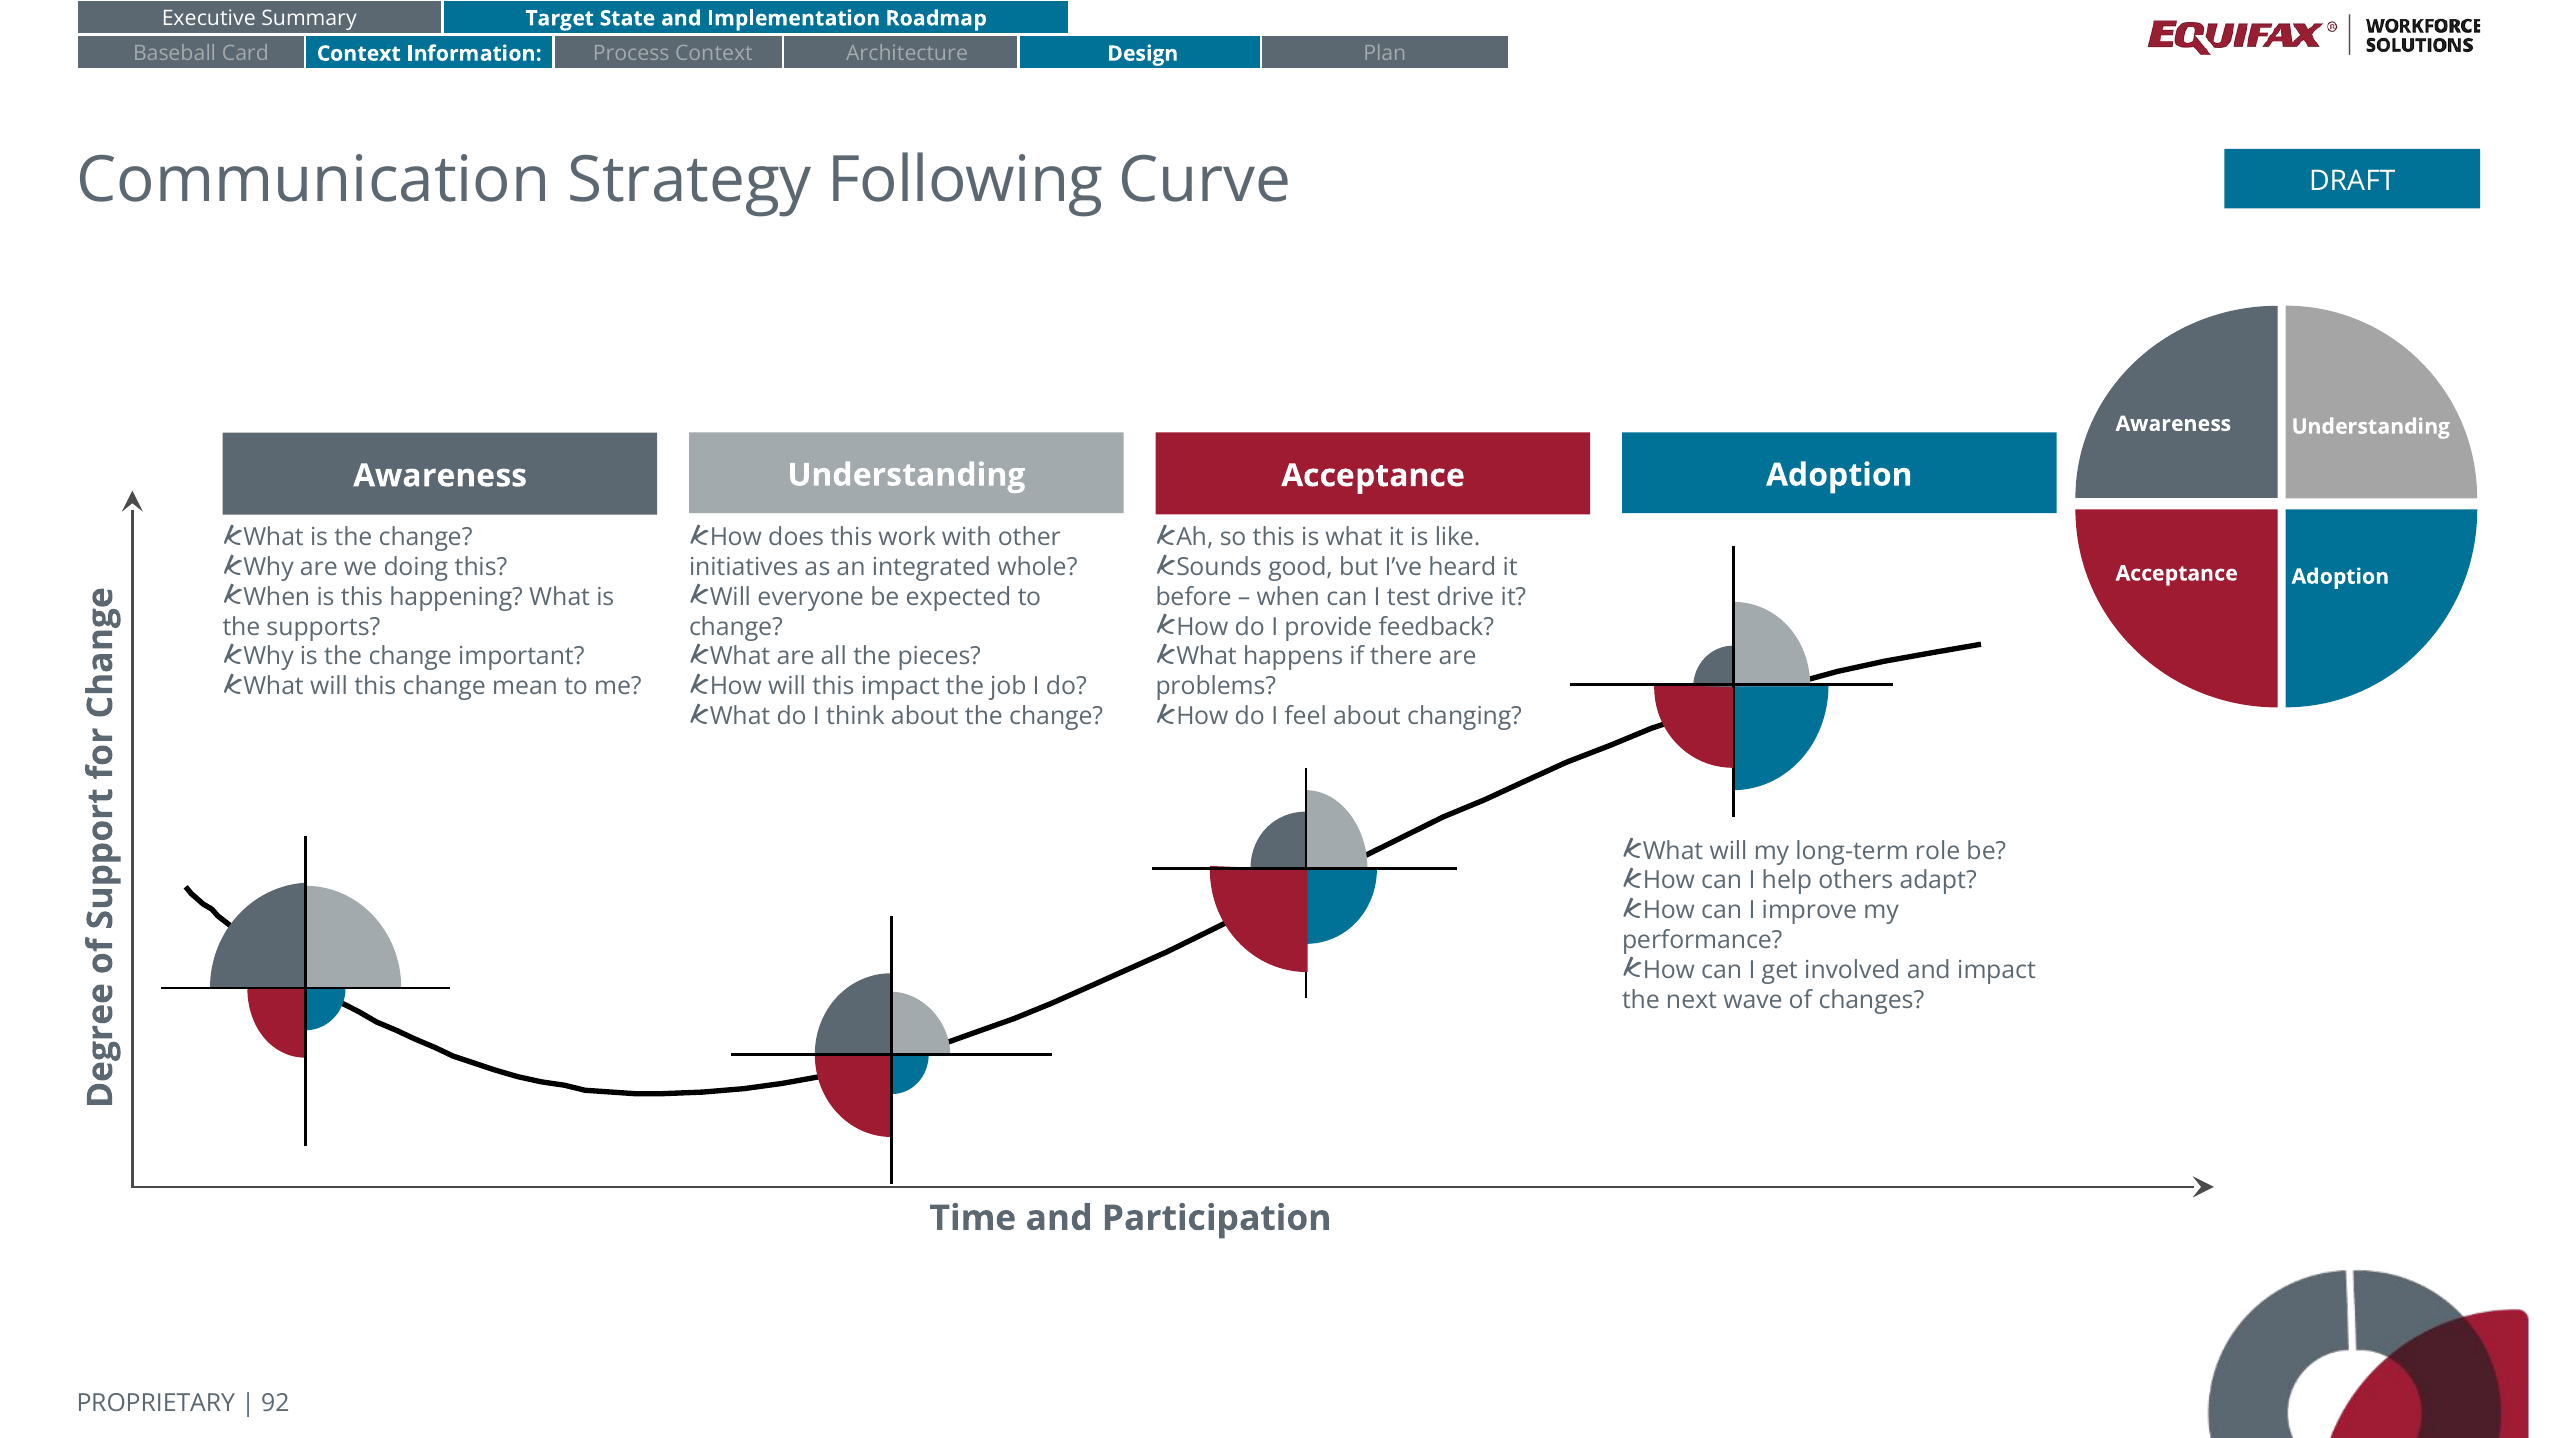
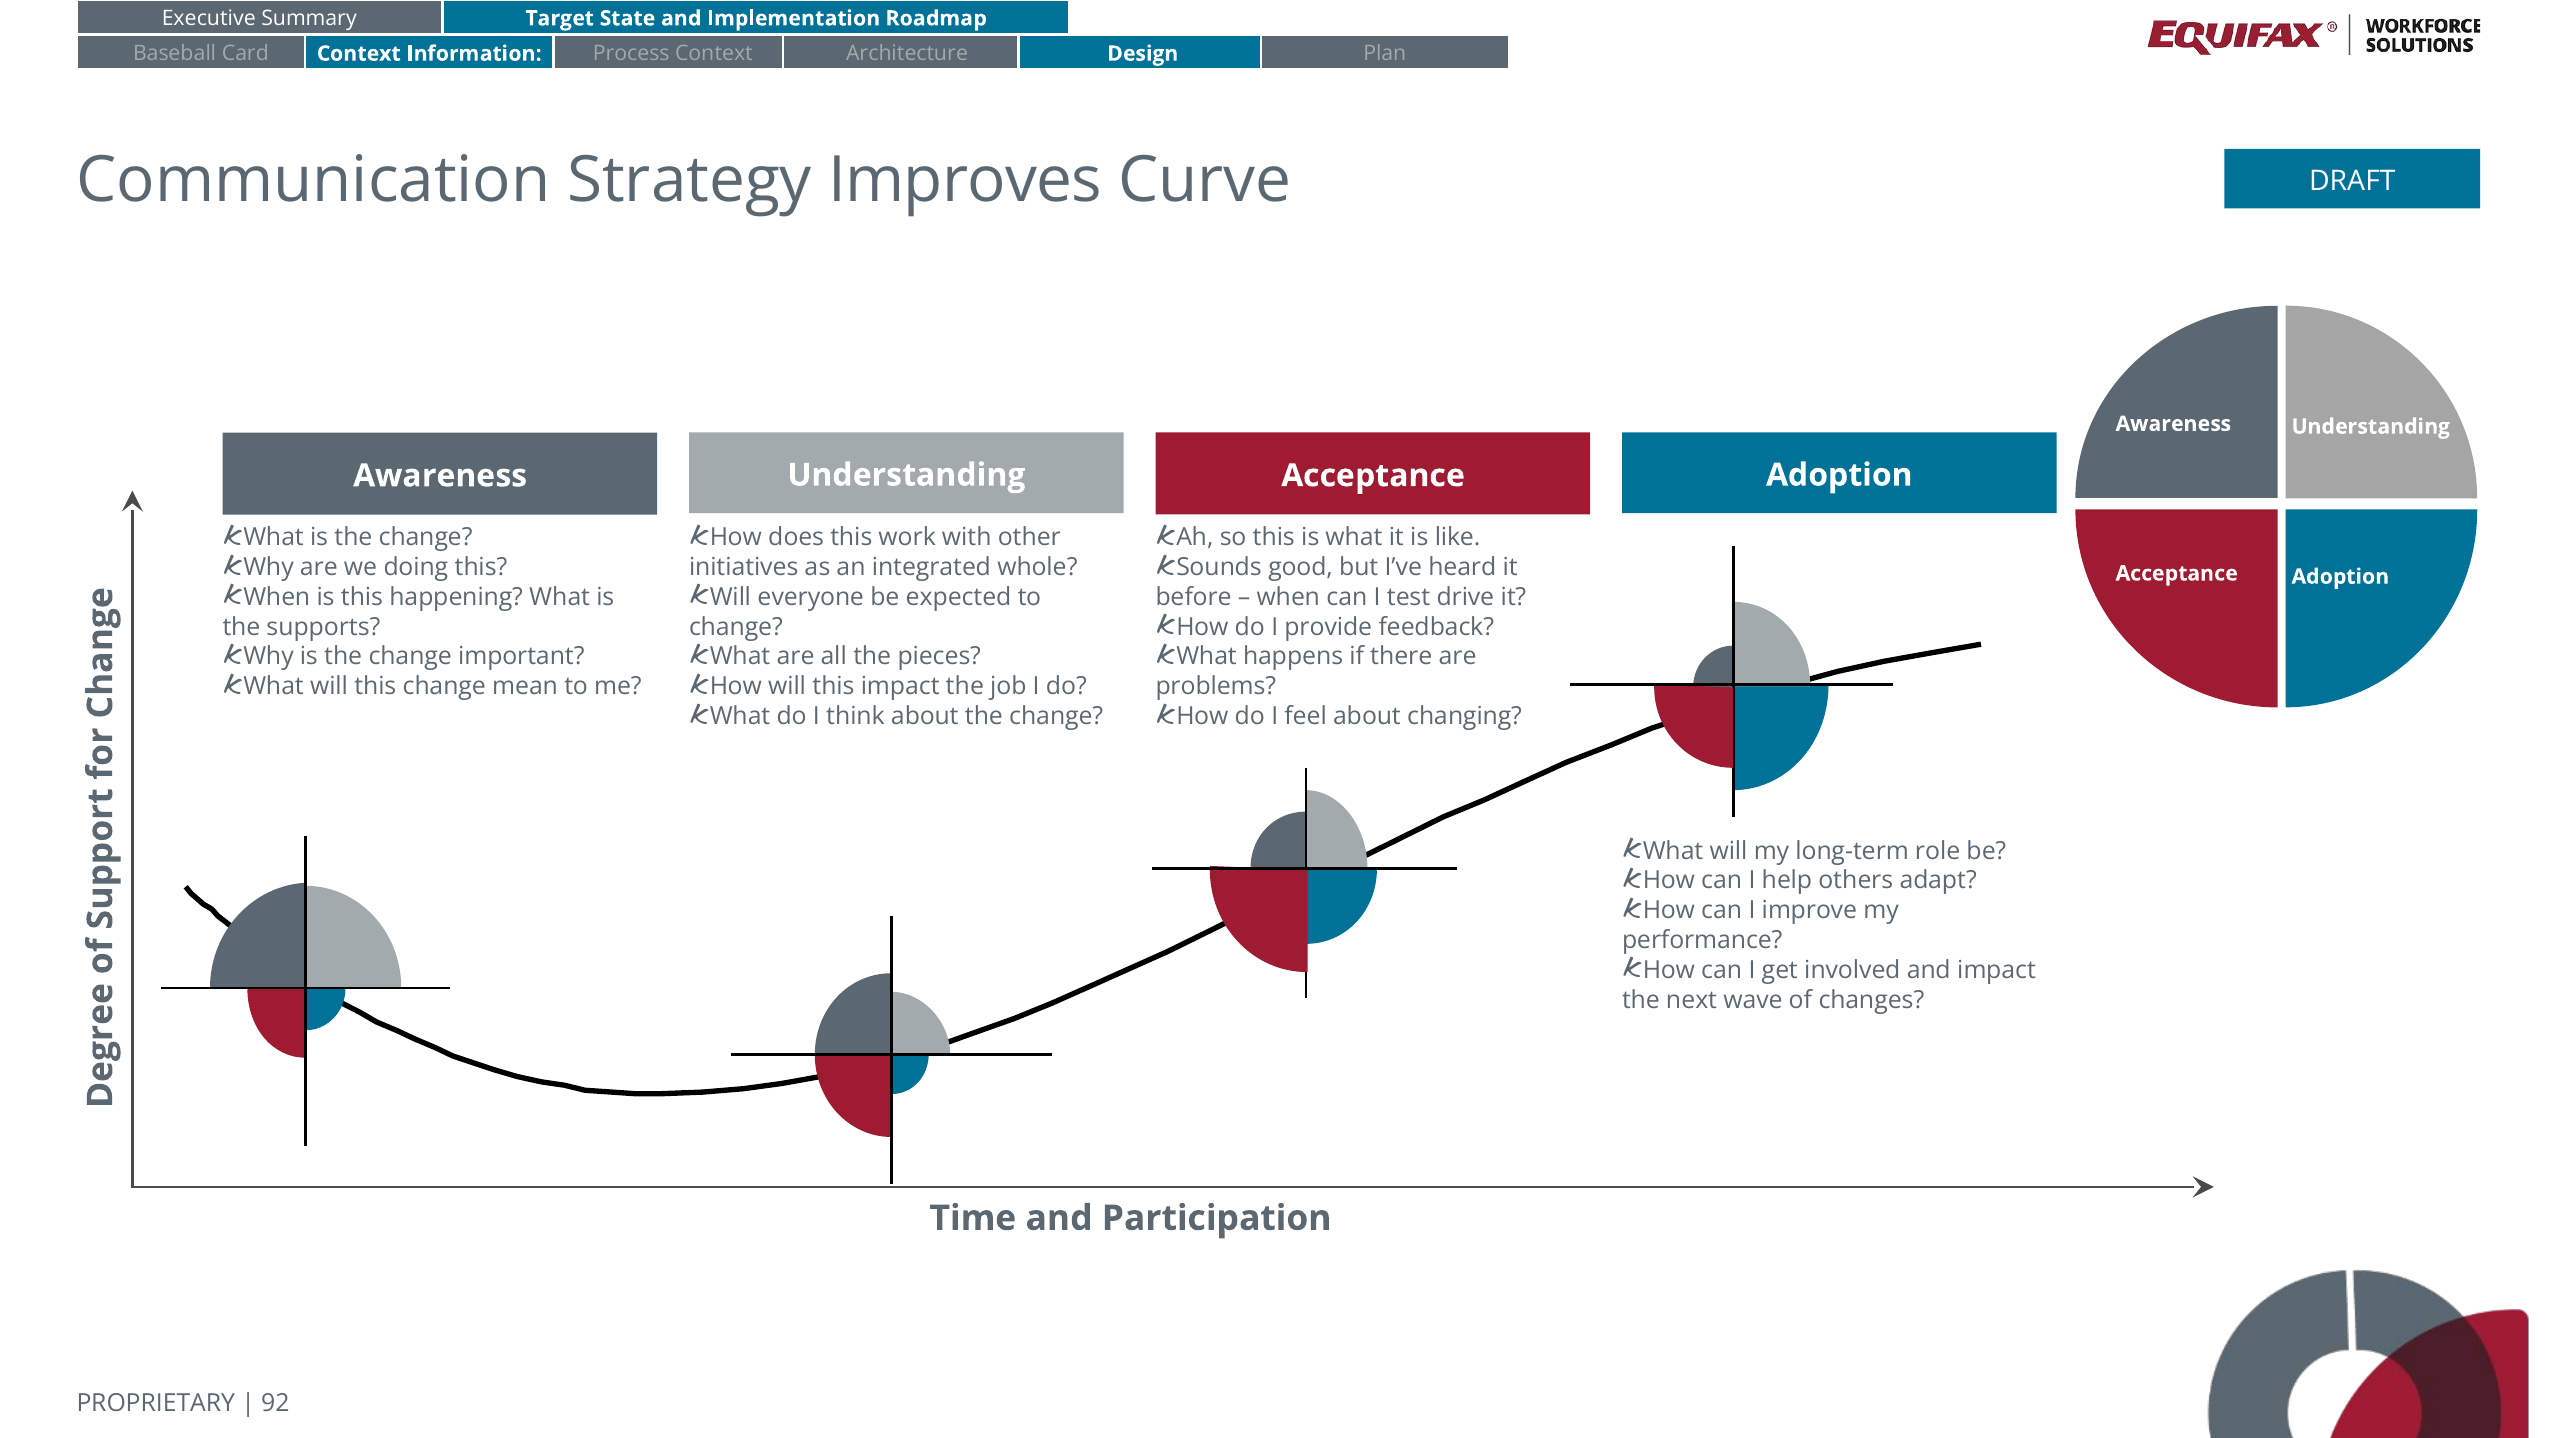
Following: Following -> Improves
